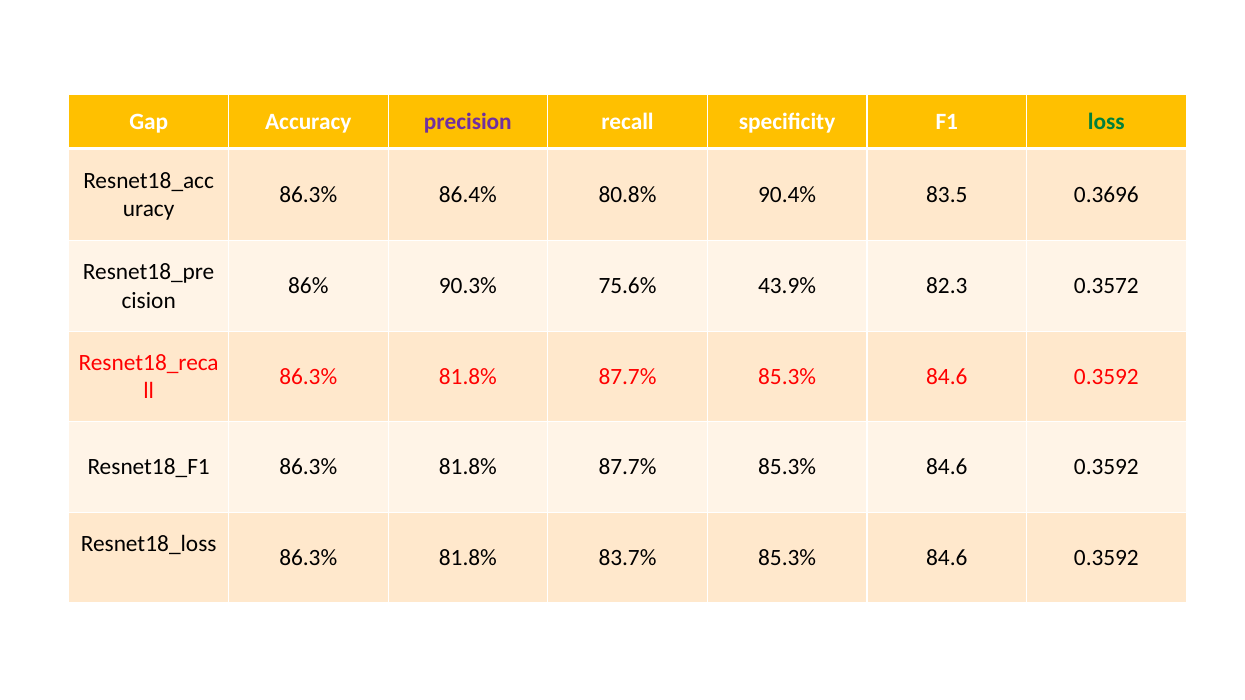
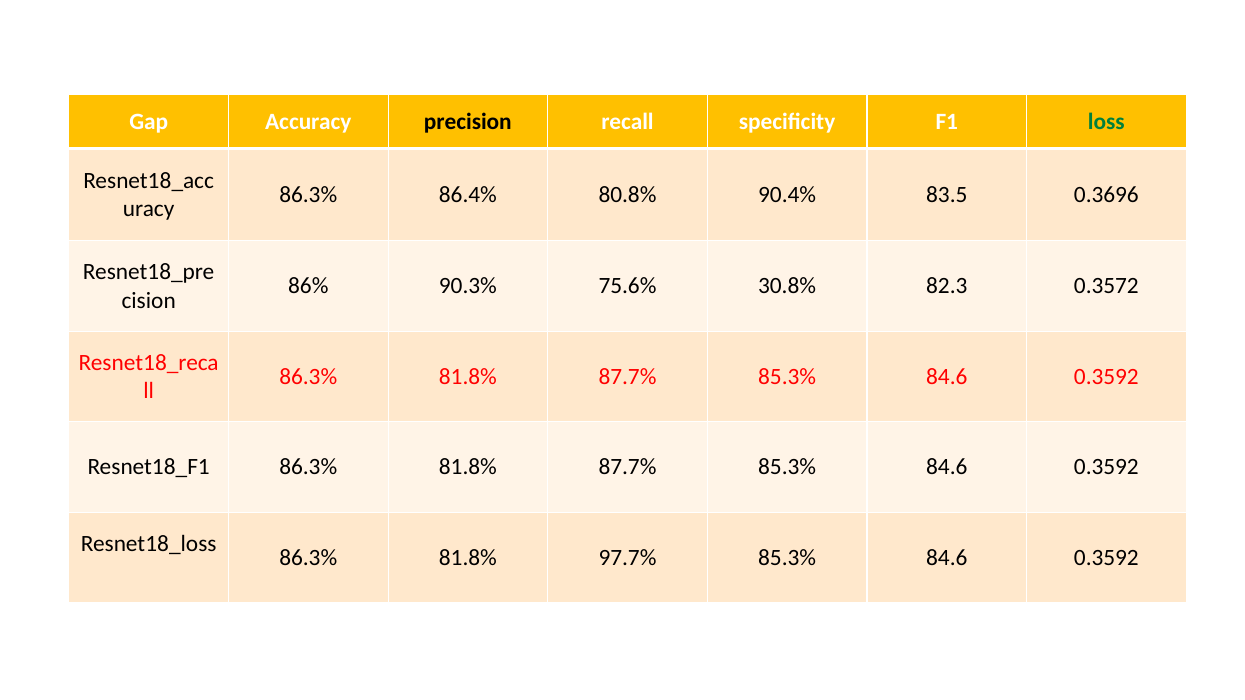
precision colour: purple -> black
43.9%: 43.9% -> 30.8%
83.7%: 83.7% -> 97.7%
